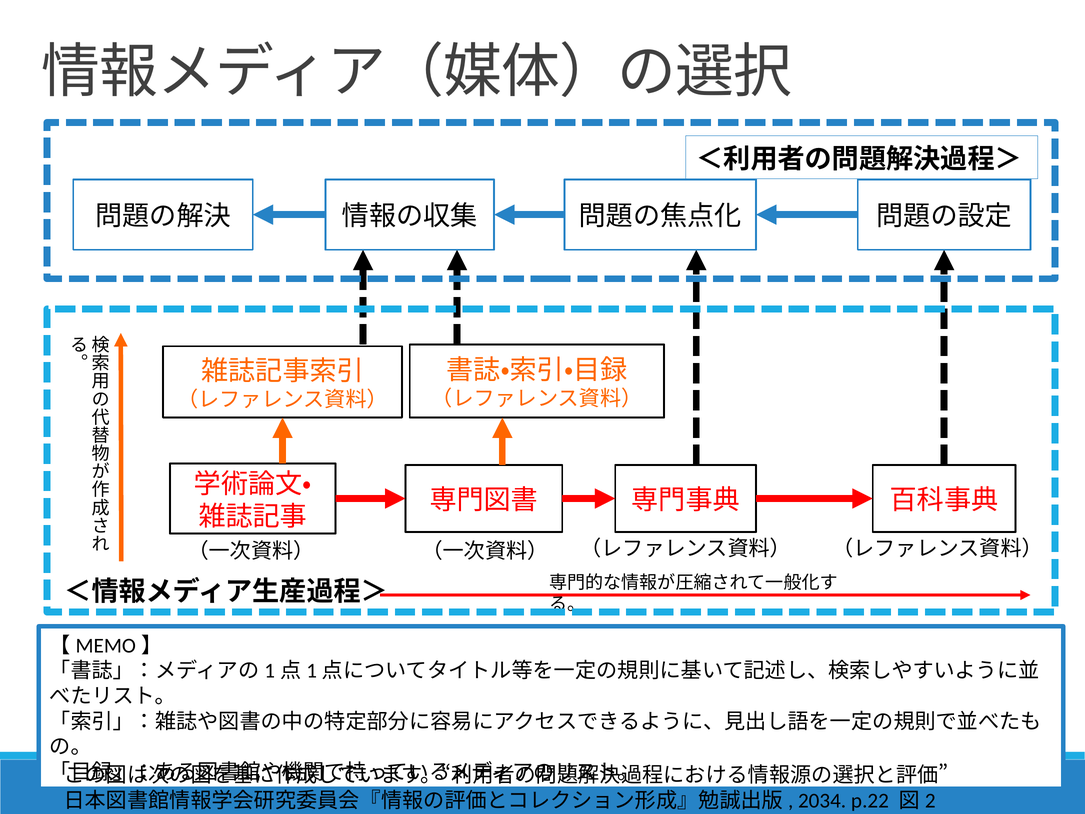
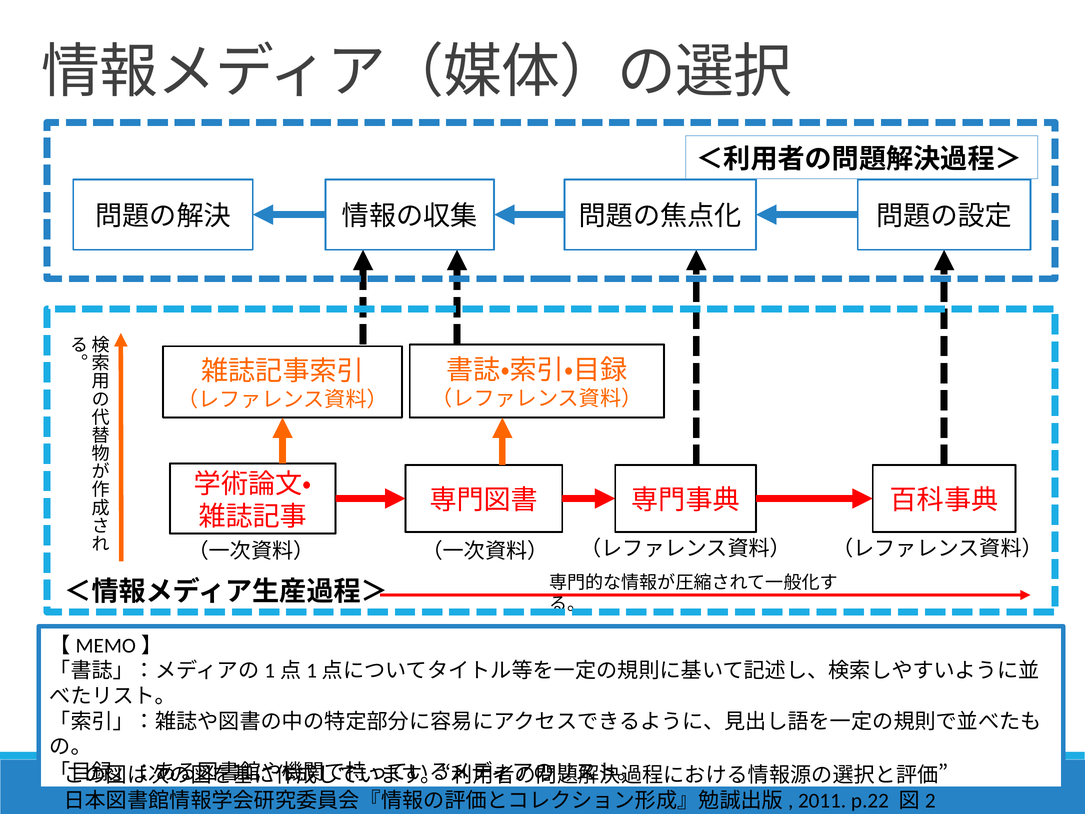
2034: 2034 -> 2011
